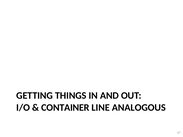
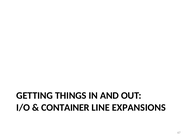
ANALOGOUS: ANALOGOUS -> EXPANSIONS
